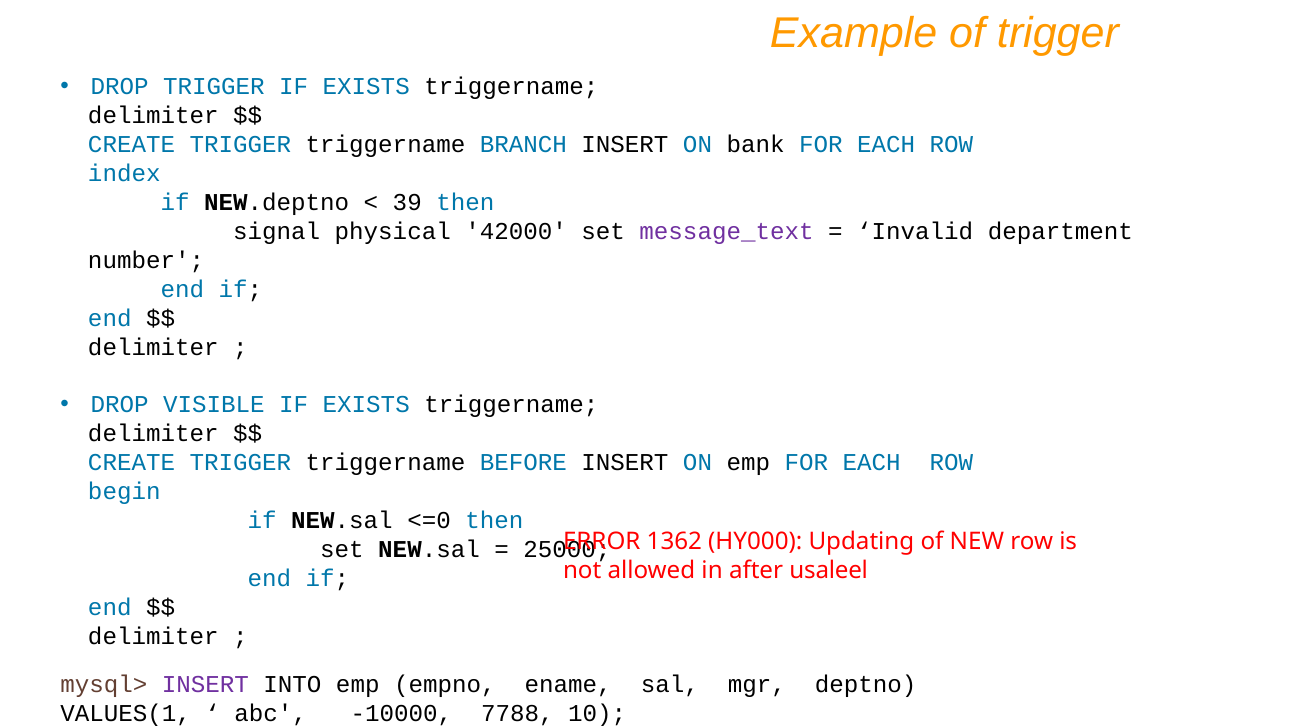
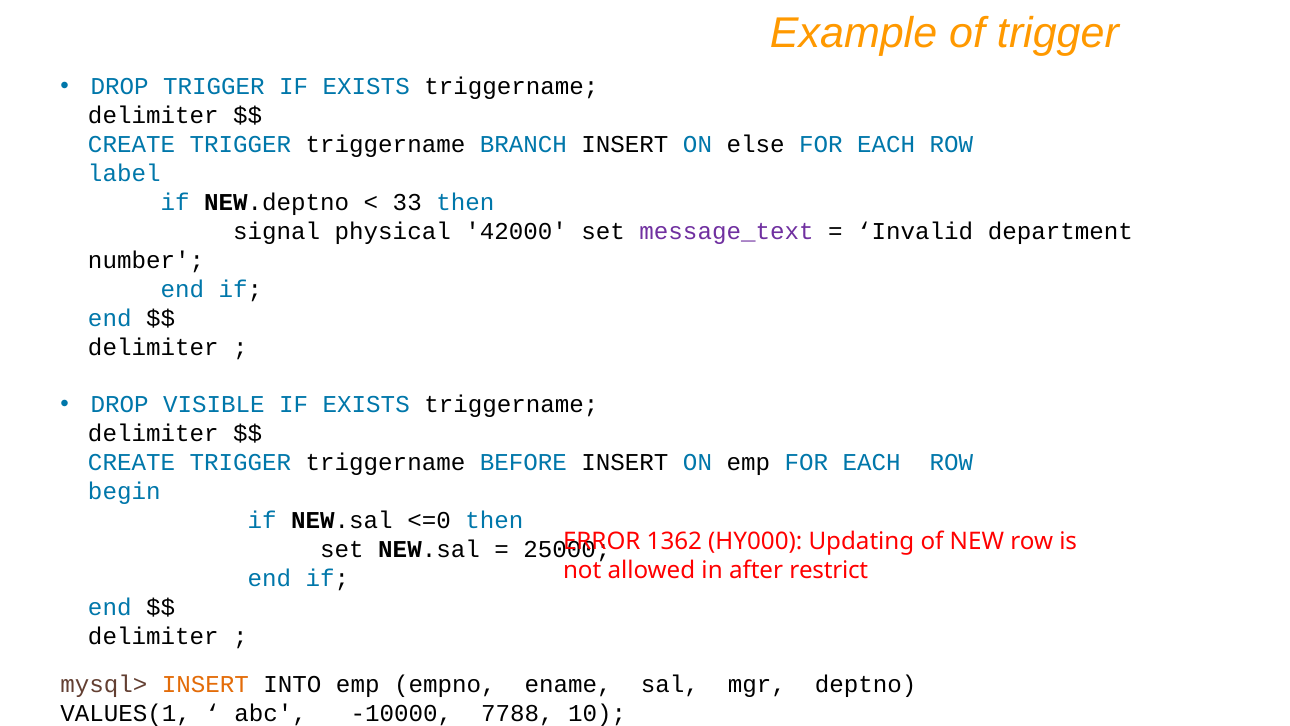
bank: bank -> else
index: index -> label
39: 39 -> 33
usaleel: usaleel -> restrict
INSERT at (205, 684) colour: purple -> orange
